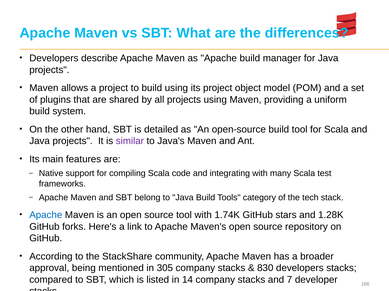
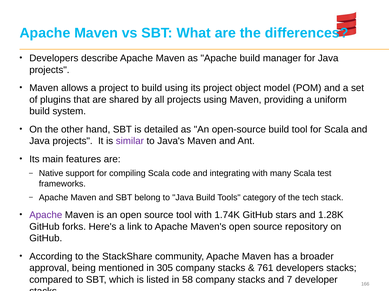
Apache at (46, 216) colour: blue -> purple
830: 830 -> 761
14: 14 -> 58
